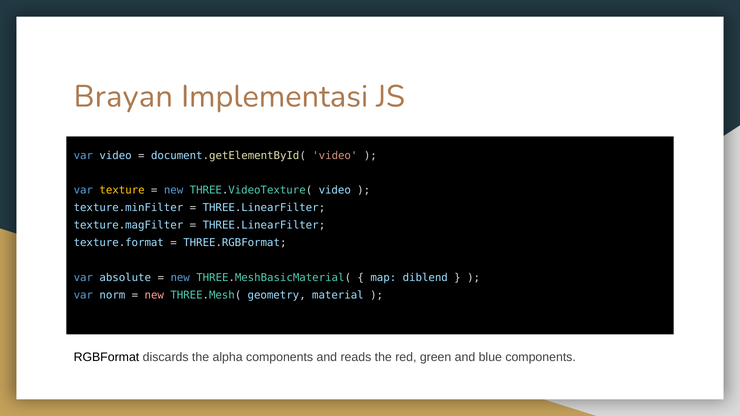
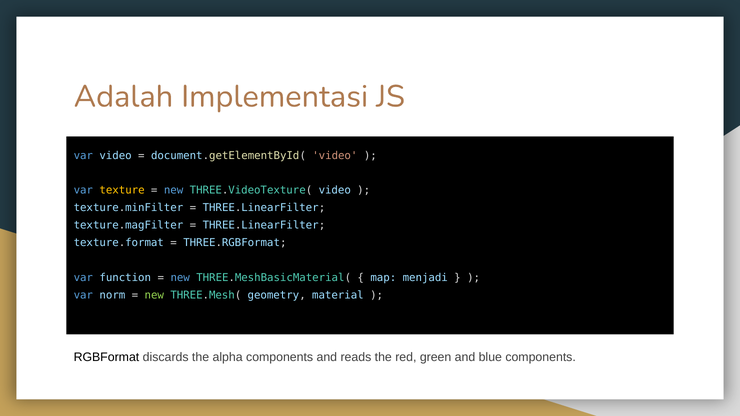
Brayan: Brayan -> Adalah
absolute: absolute -> function
diblend: diblend -> menjadi
new at (154, 295) colour: pink -> light green
